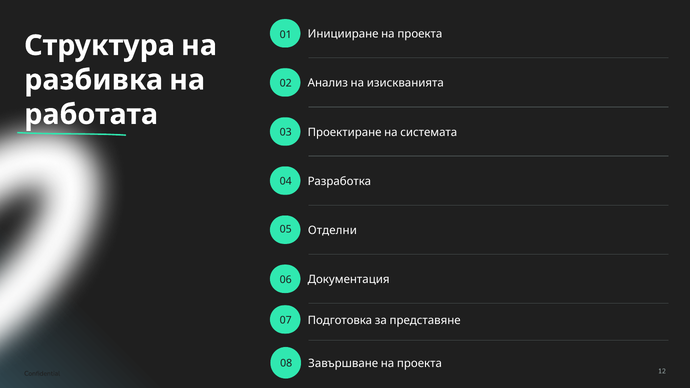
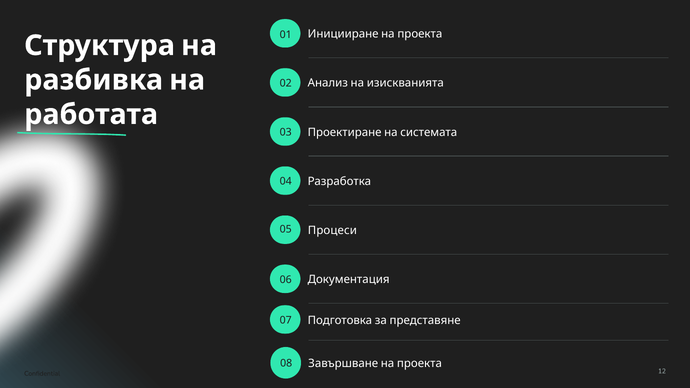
Отделни: Отделни -> Процеси
